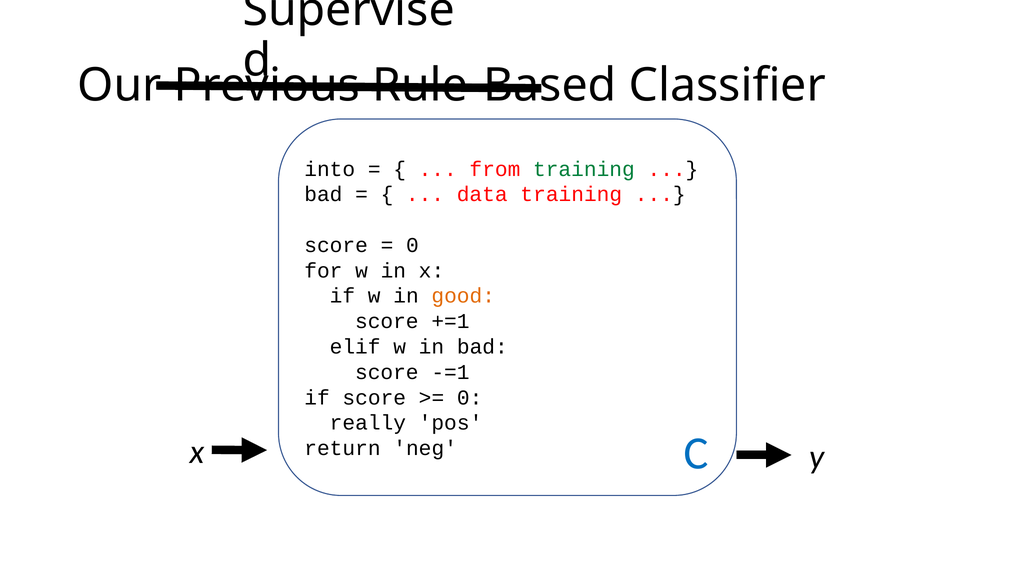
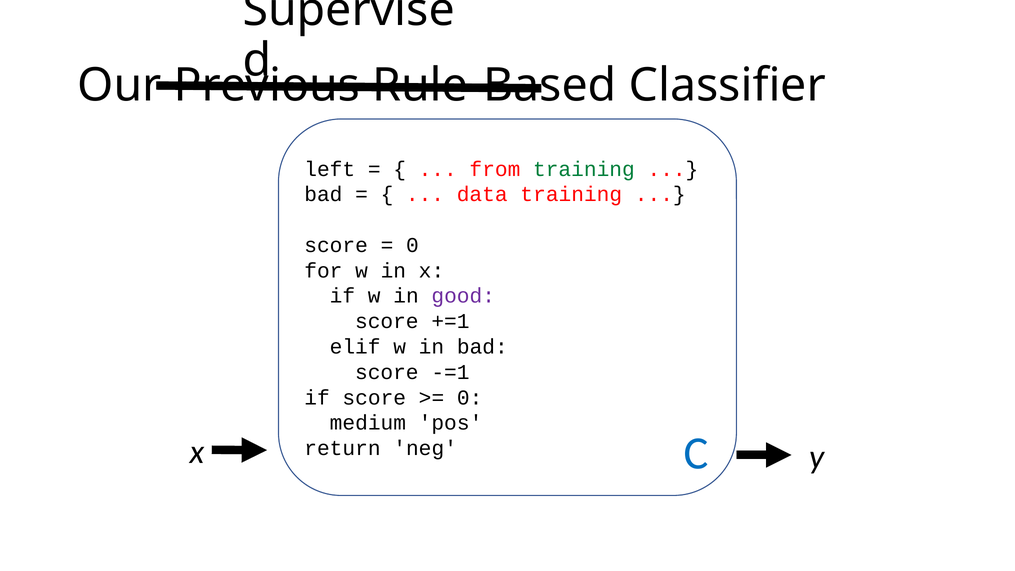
into: into -> left
good colour: orange -> purple
really: really -> medium
